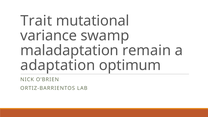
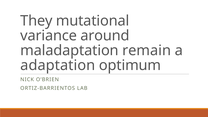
Trait: Trait -> They
swamp: swamp -> around
